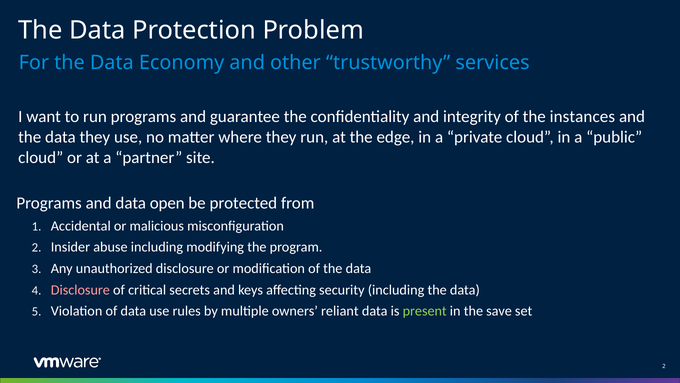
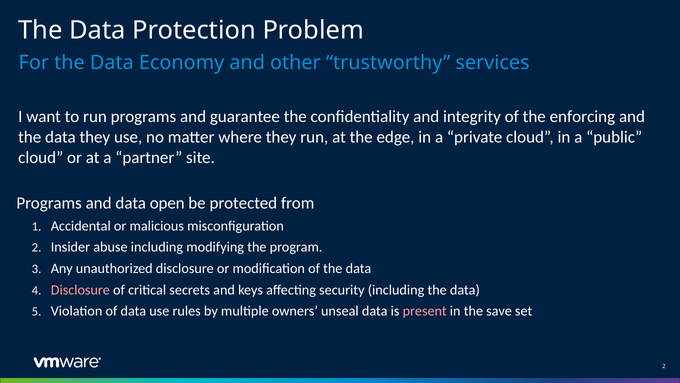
instances: instances -> enforcing
reliant: reliant -> unseal
present colour: light green -> pink
